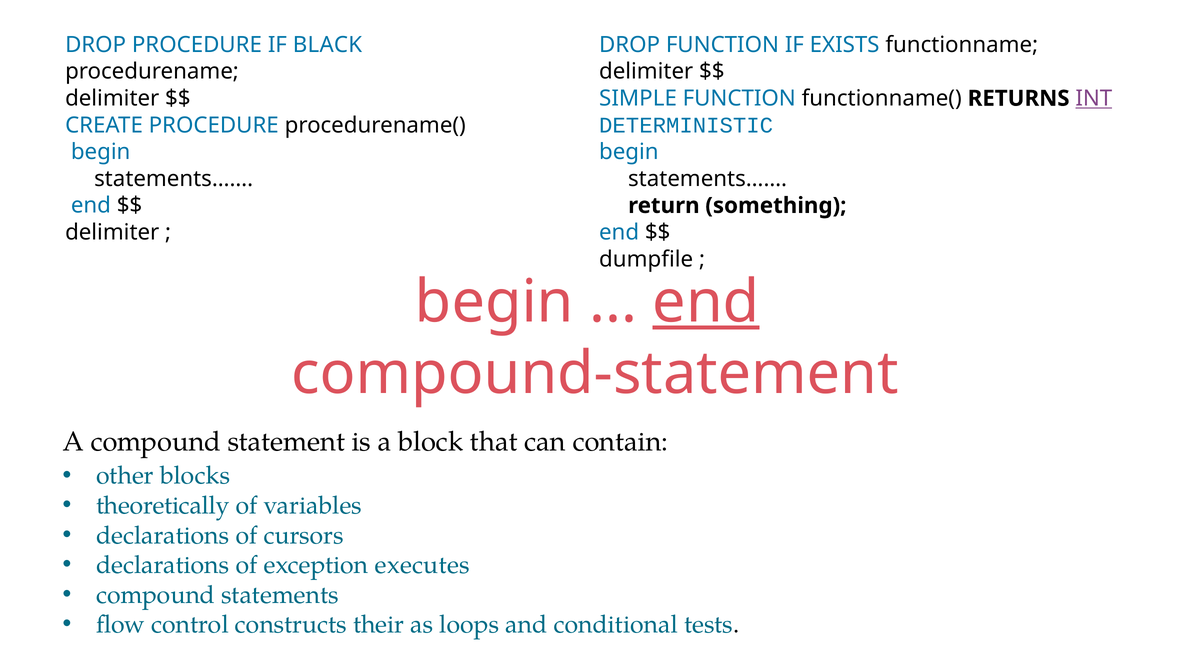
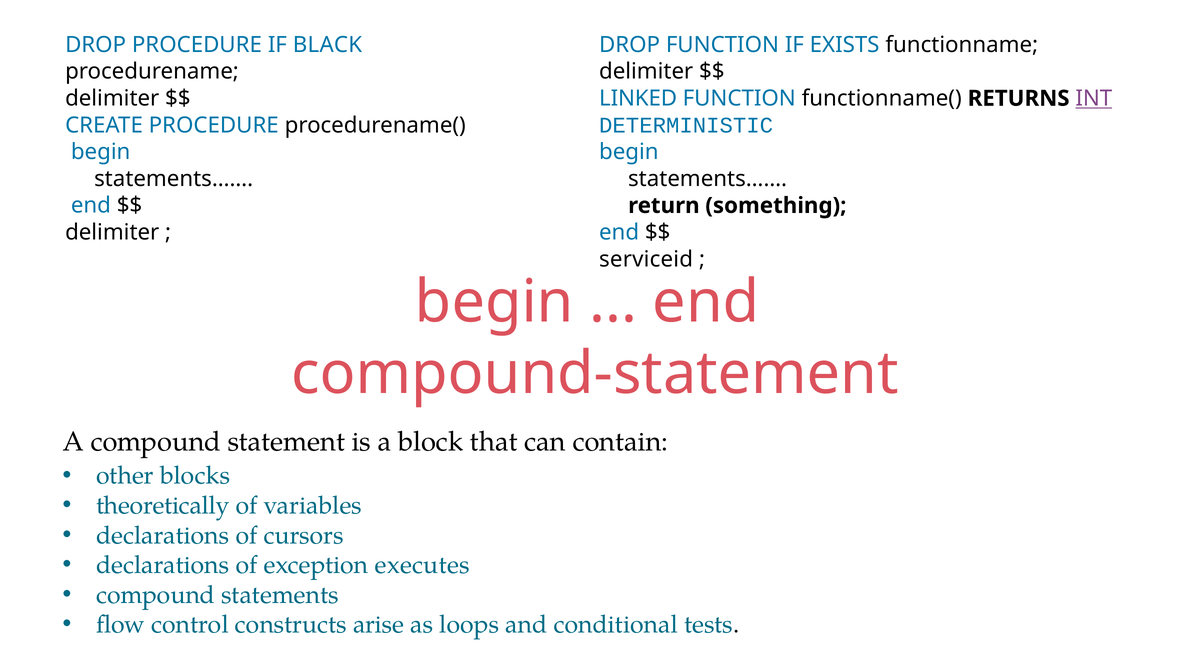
SIMPLE: SIMPLE -> LINKED
dumpfile: dumpfile -> serviceid
end at (706, 302) underline: present -> none
their: their -> arise
